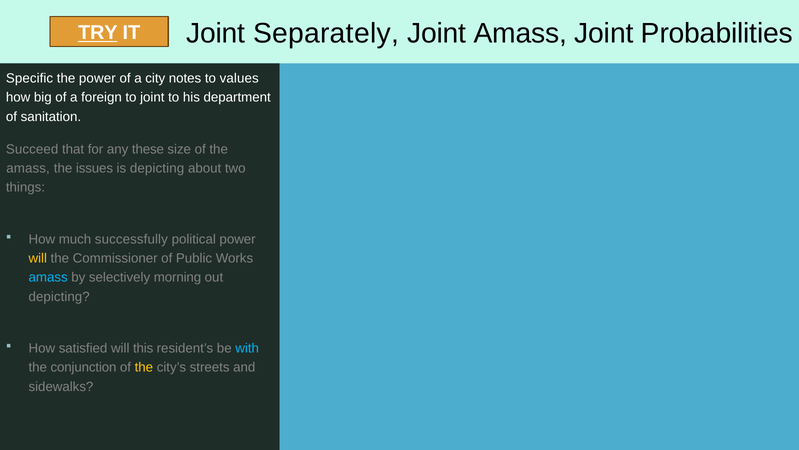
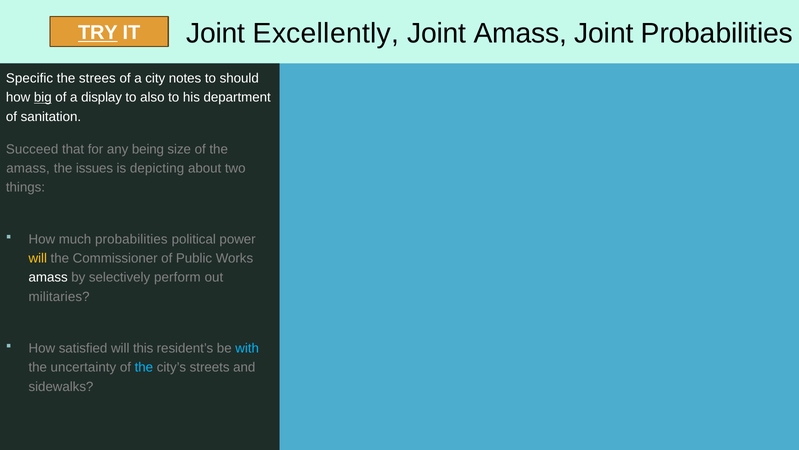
Separately: Separately -> Excellently
the power: power -> strees
values: values -> should
big underline: none -> present
foreign: foreign -> display
to joint: joint -> also
these: these -> being
much successfully: successfully -> probabilities
amass at (48, 277) colour: light blue -> white
morning: morning -> perform
depicting at (59, 296): depicting -> militaries
conjunction: conjunction -> uncertainty
the at (144, 367) colour: yellow -> light blue
